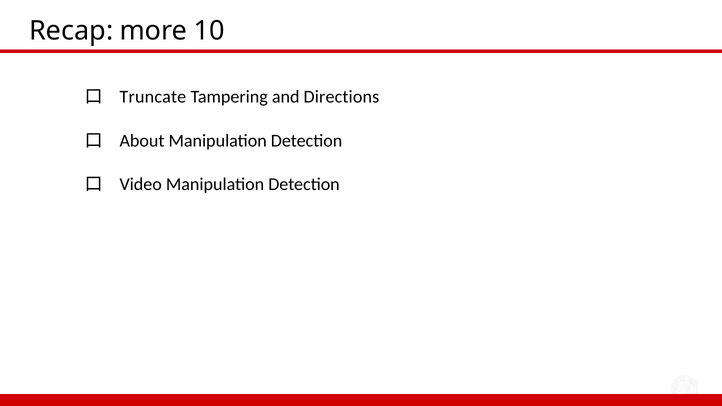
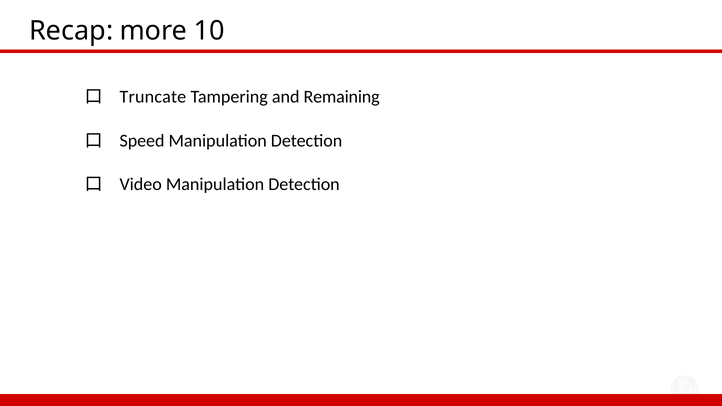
Directions: Directions -> Remaining
About: About -> Speed
